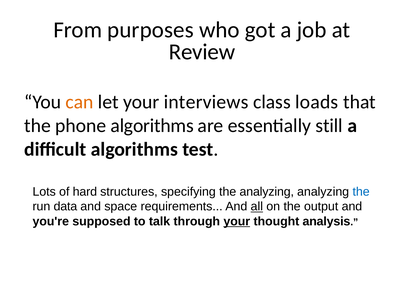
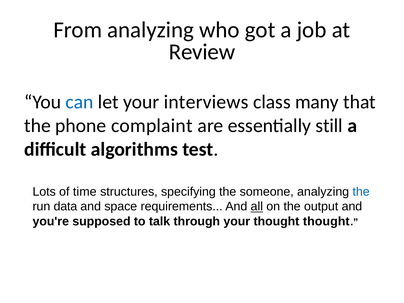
From purposes: purposes -> analyzing
can colour: orange -> blue
loads: loads -> many
phone algorithms: algorithms -> complaint
hard: hard -> time
the analyzing: analyzing -> someone
your at (237, 221) underline: present -> none
thought analysis: analysis -> thought
